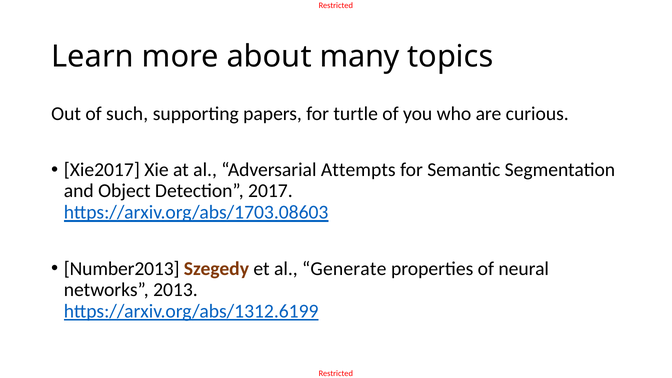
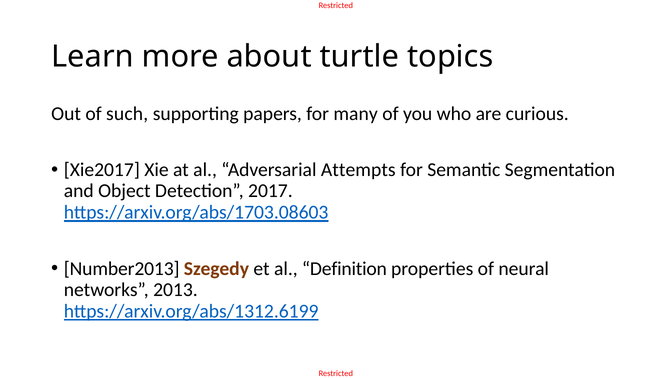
many: many -> turtle
turtle: turtle -> many
Generate: Generate -> Definition
